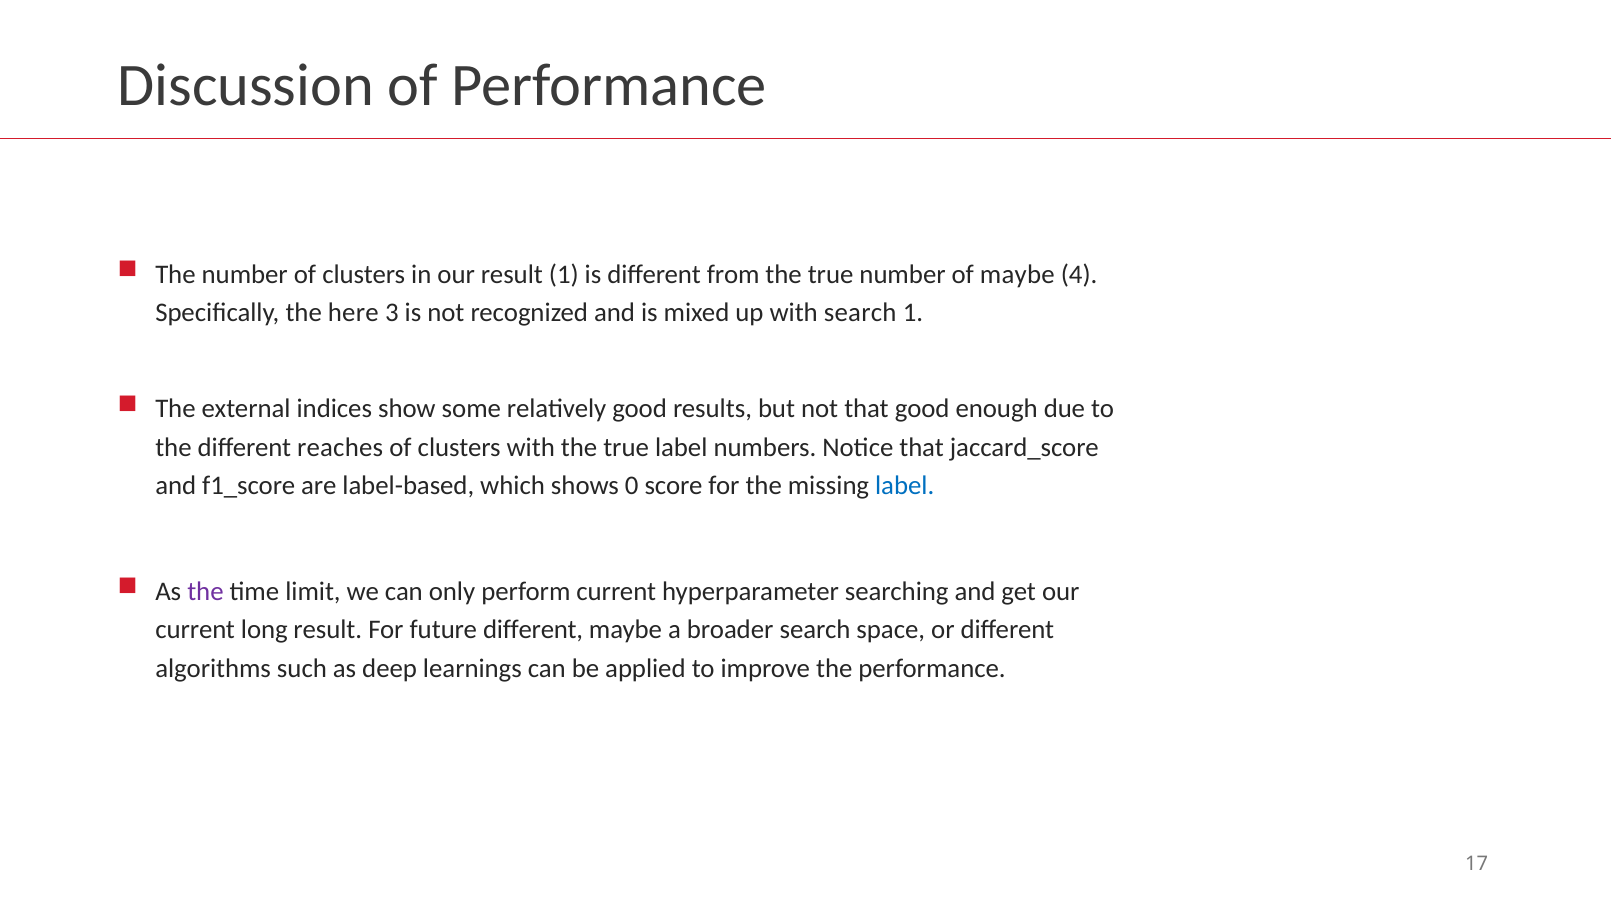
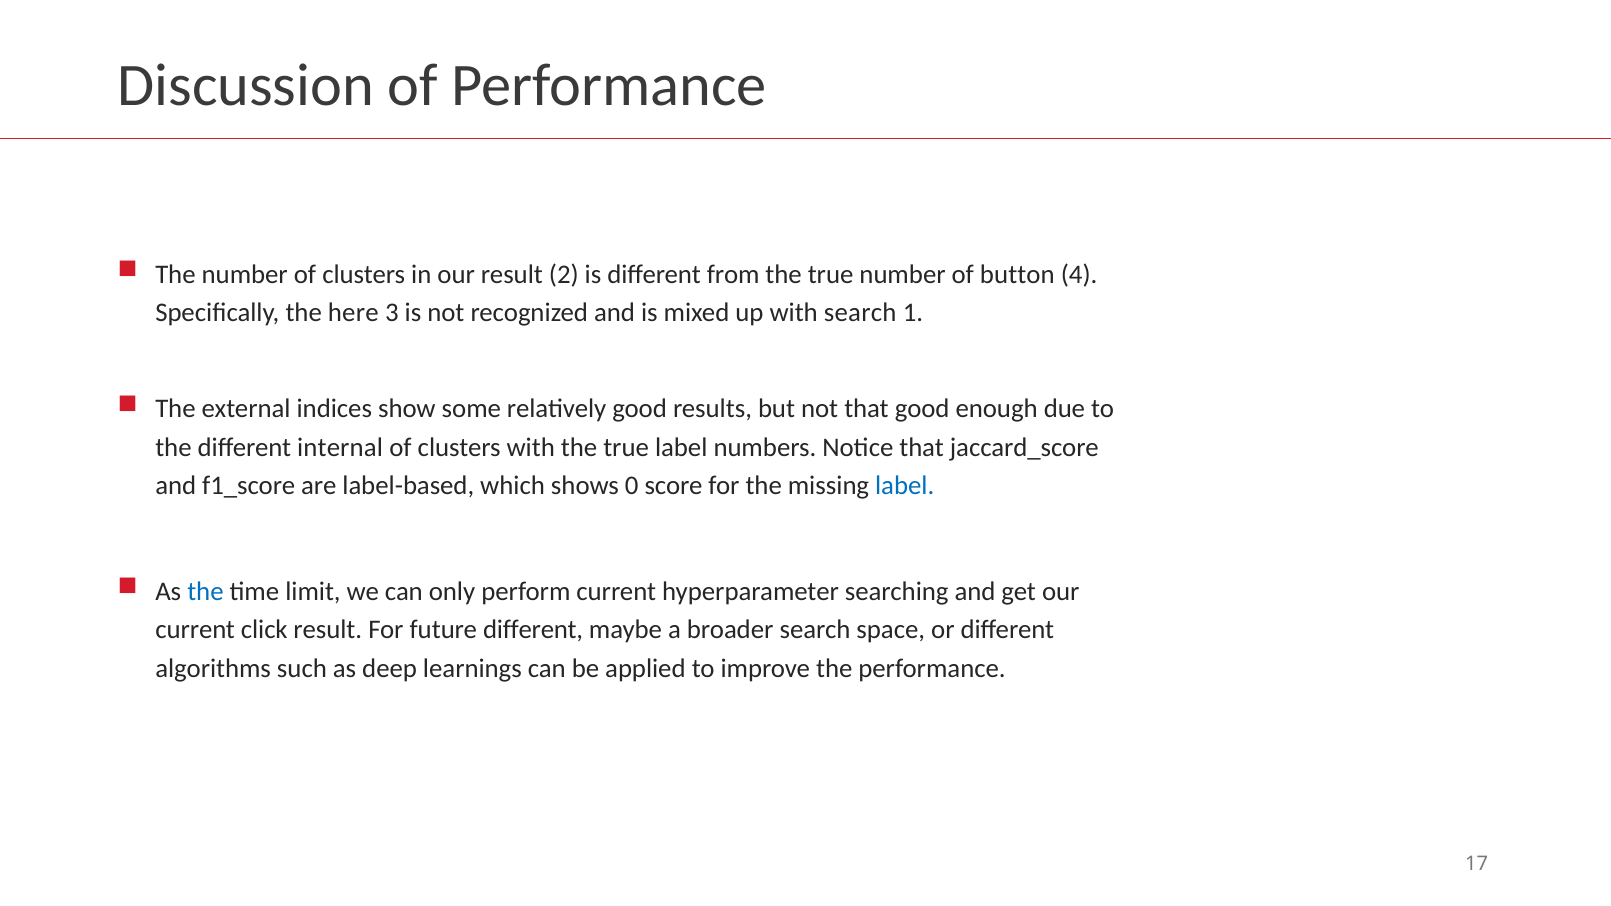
result 1: 1 -> 2
of maybe: maybe -> button
reaches: reaches -> internal
the at (205, 591) colour: purple -> blue
long: long -> click
